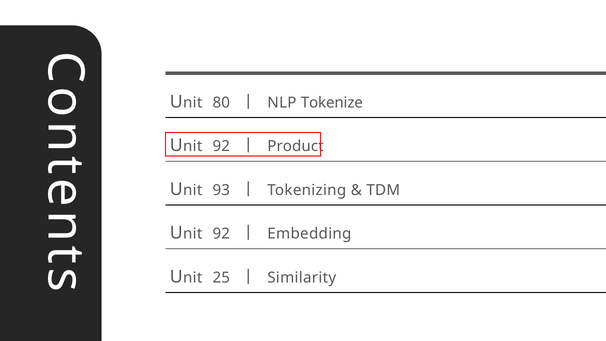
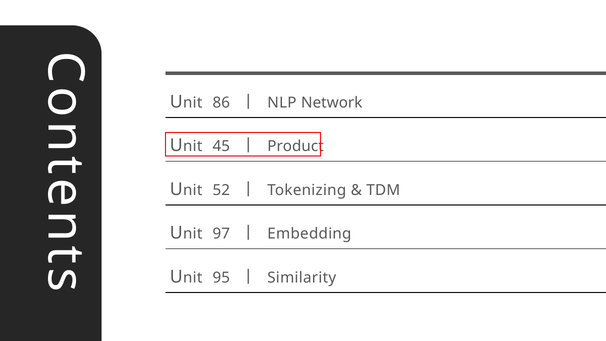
80: 80 -> 86
Tokenize: Tokenize -> Network
92 at (221, 146): 92 -> 45
93: 93 -> 52
92 at (221, 234): 92 -> 97
25: 25 -> 95
